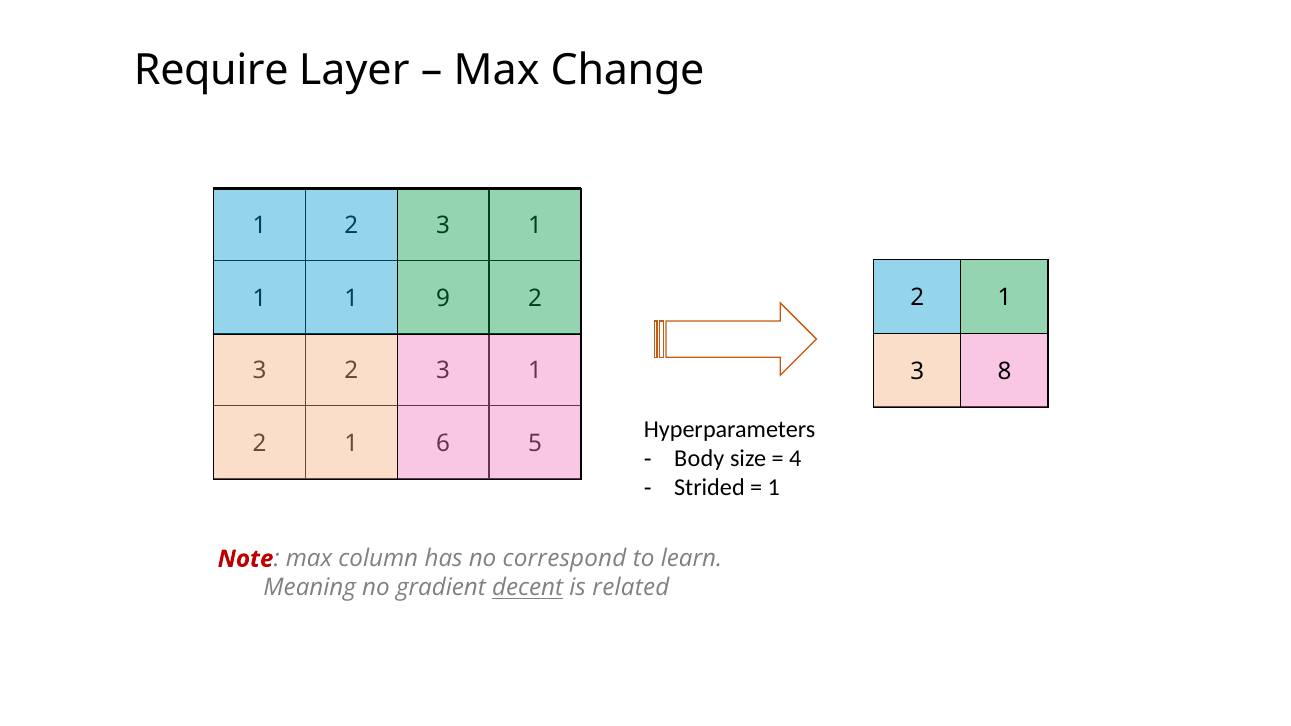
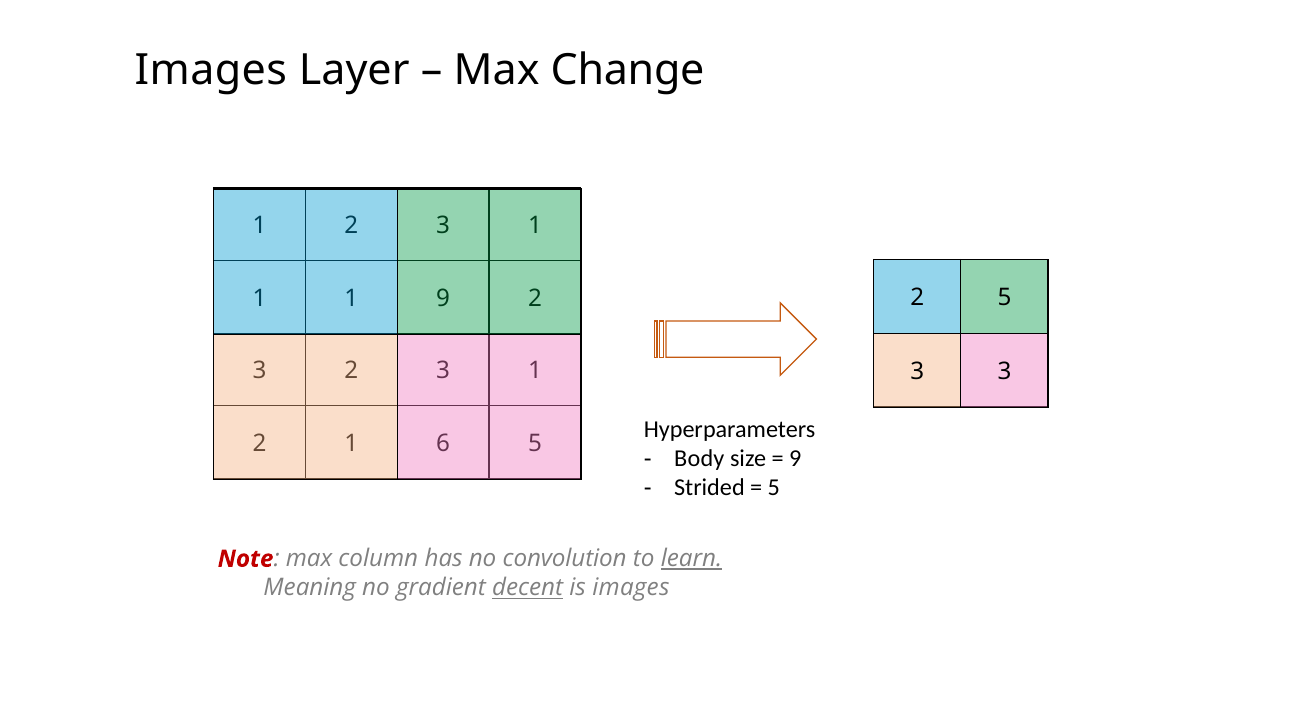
Require at (211, 70): Require -> Images
1 at (1005, 298): 1 -> 5
3 8: 8 -> 3
4 at (795, 459): 4 -> 9
1 at (774, 488): 1 -> 5
correspond: correspond -> convolution
learn underline: none -> present
is related: related -> images
